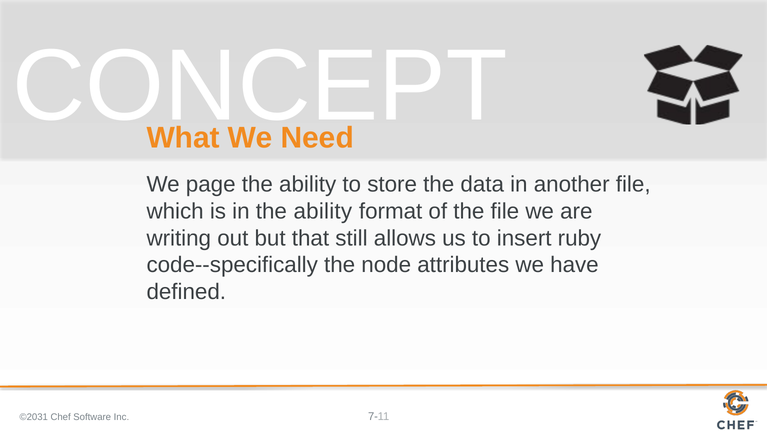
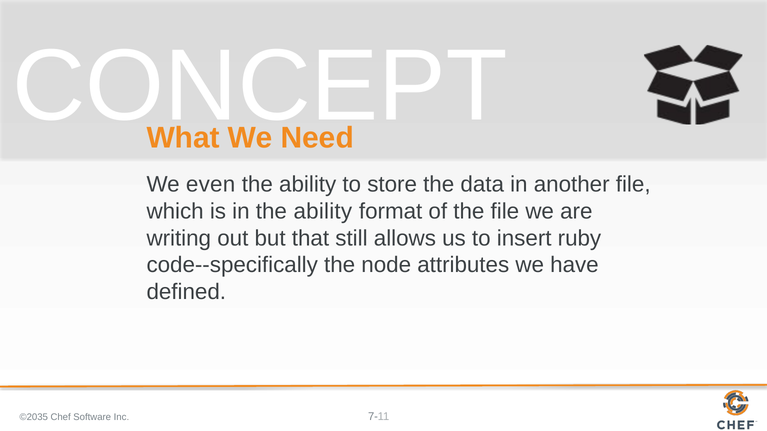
page: page -> even
©2031: ©2031 -> ©2035
